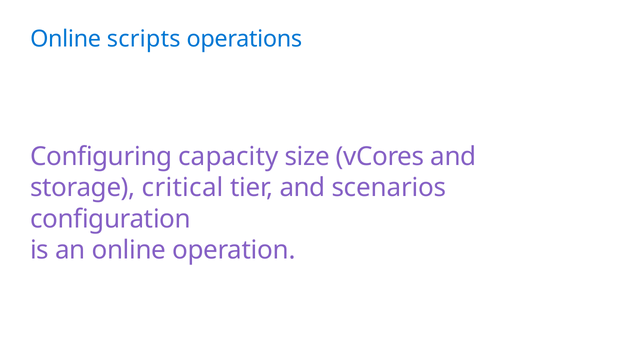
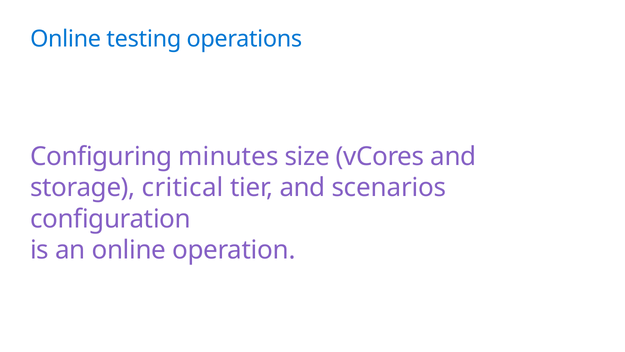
scripts: scripts -> testing
capacity: capacity -> minutes
